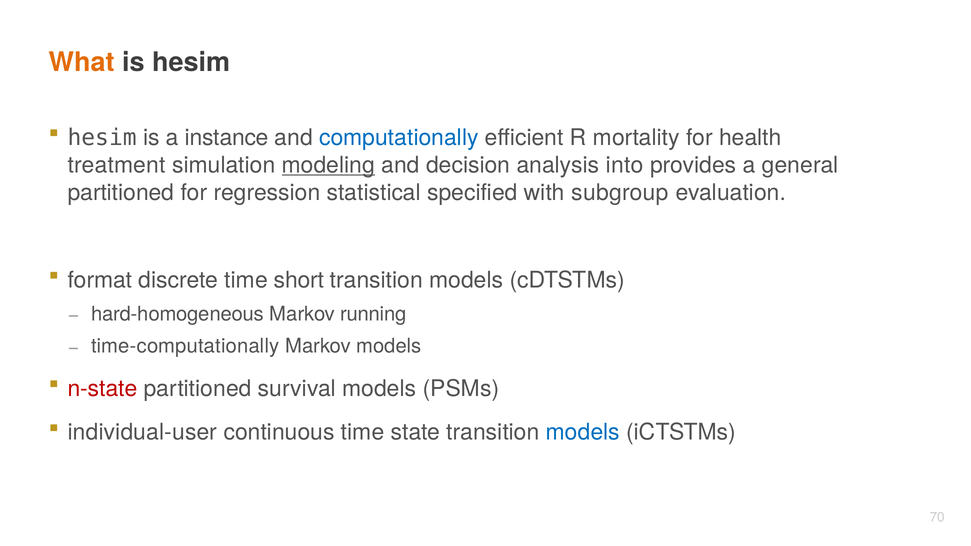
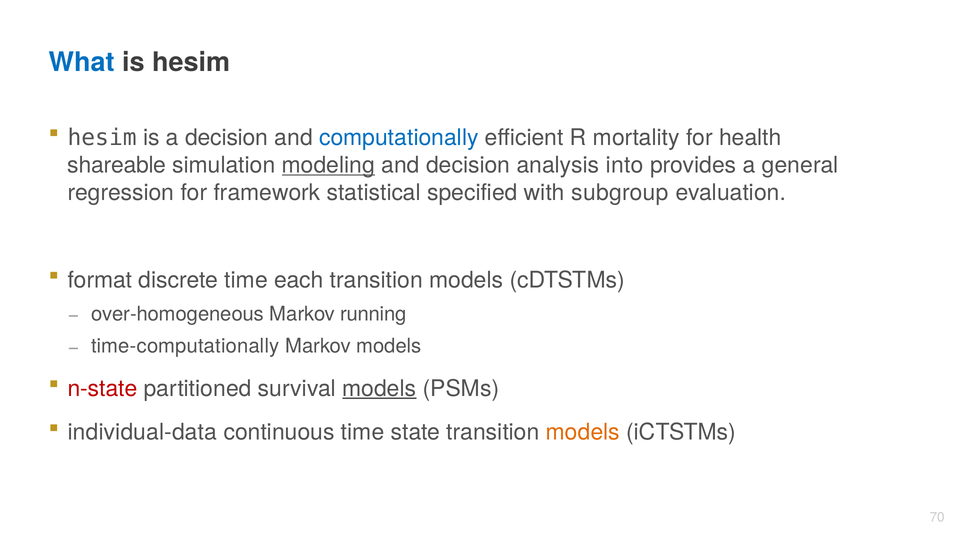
What colour: orange -> blue
a instance: instance -> decision
treatment: treatment -> shareable
partitioned at (121, 193): partitioned -> regression
regression: regression -> framework
short: short -> each
hard-homogeneous: hard-homogeneous -> over-homogeneous
models at (379, 389) underline: none -> present
individual-user: individual-user -> individual-data
models at (583, 432) colour: blue -> orange
